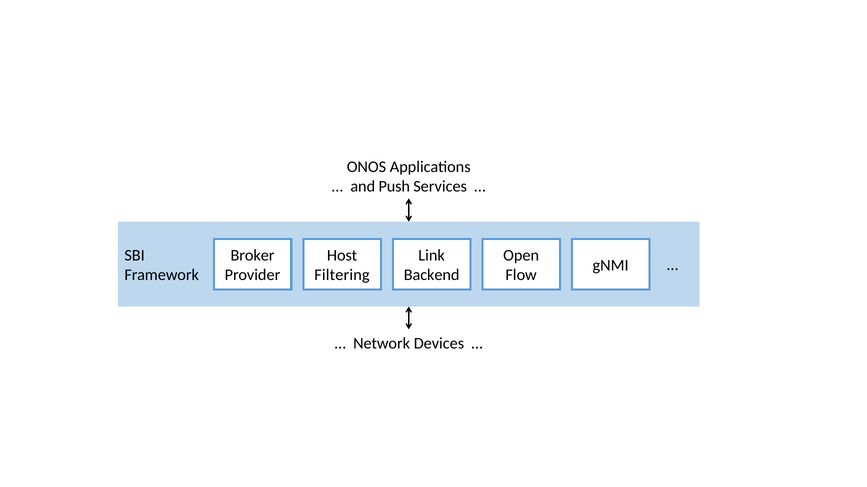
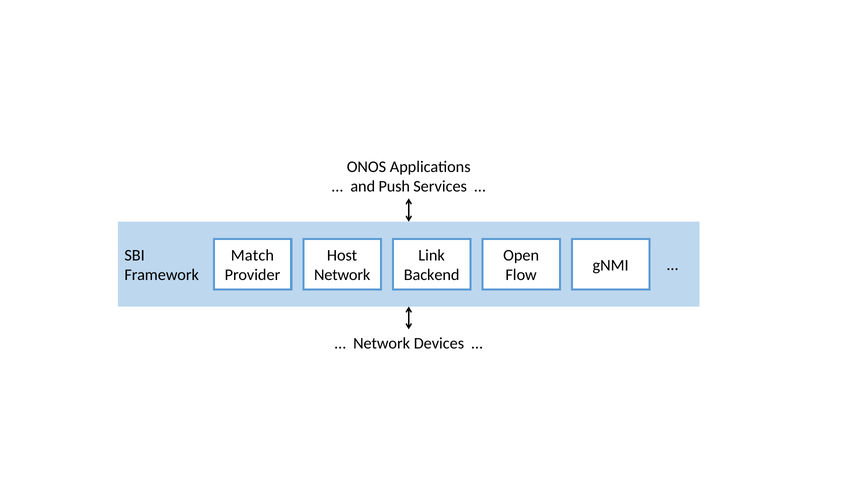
Broker: Broker -> Match
Filtering at (342, 275): Filtering -> Network
